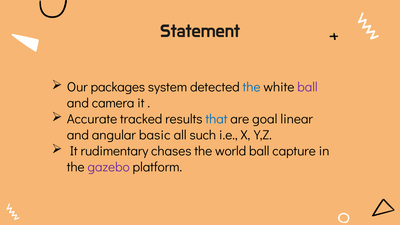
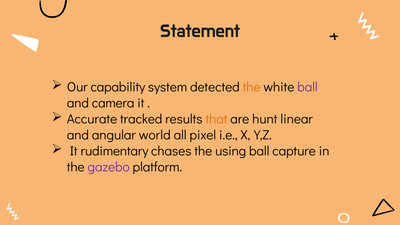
packages: packages -> capability
the at (252, 87) colour: blue -> orange
that colour: blue -> orange
goal: goal -> hunt
basic: basic -> world
such: such -> pixel
world: world -> using
